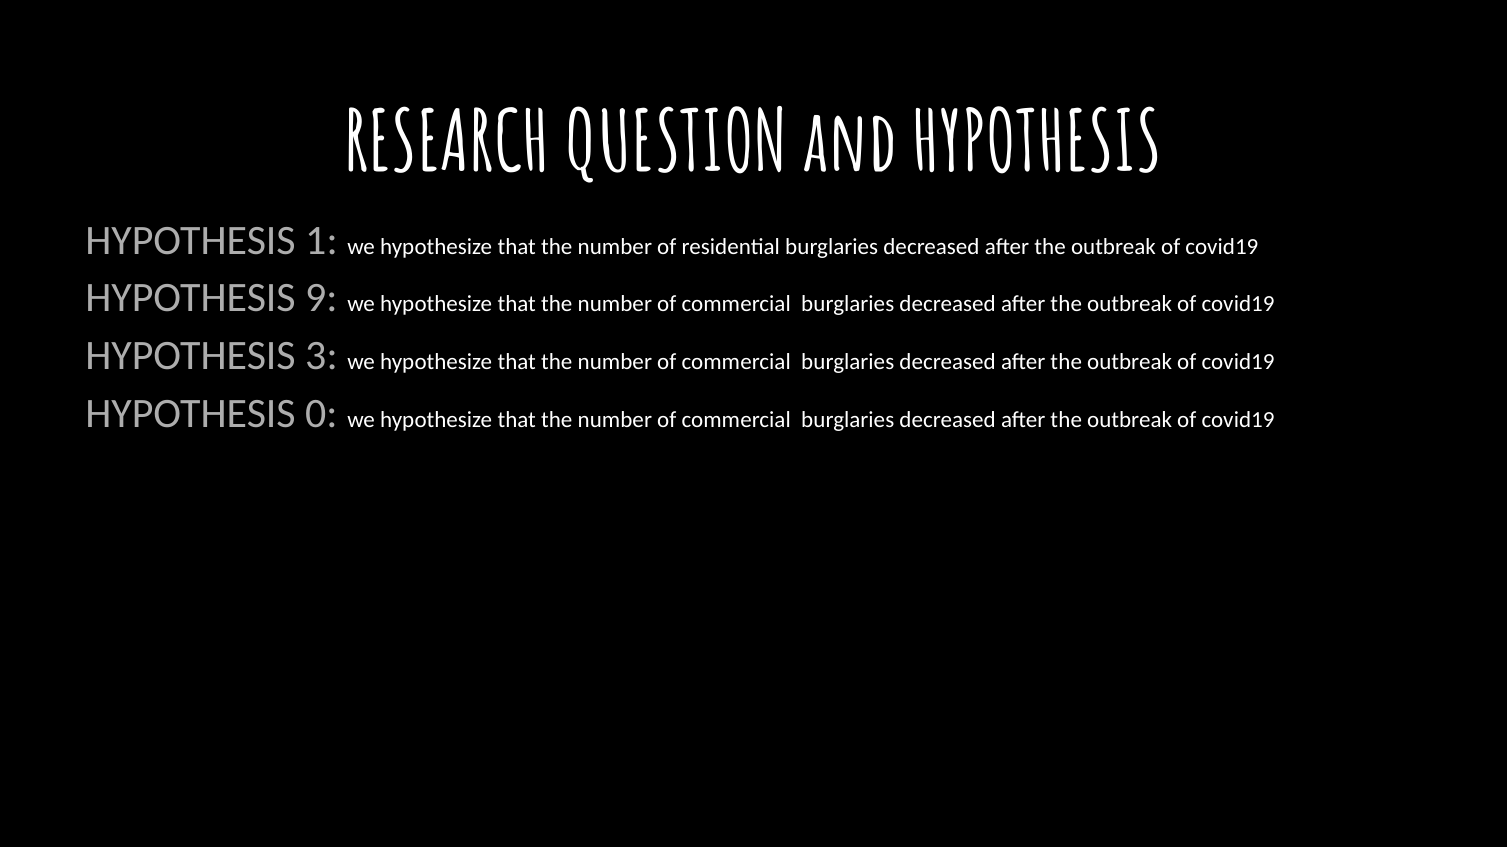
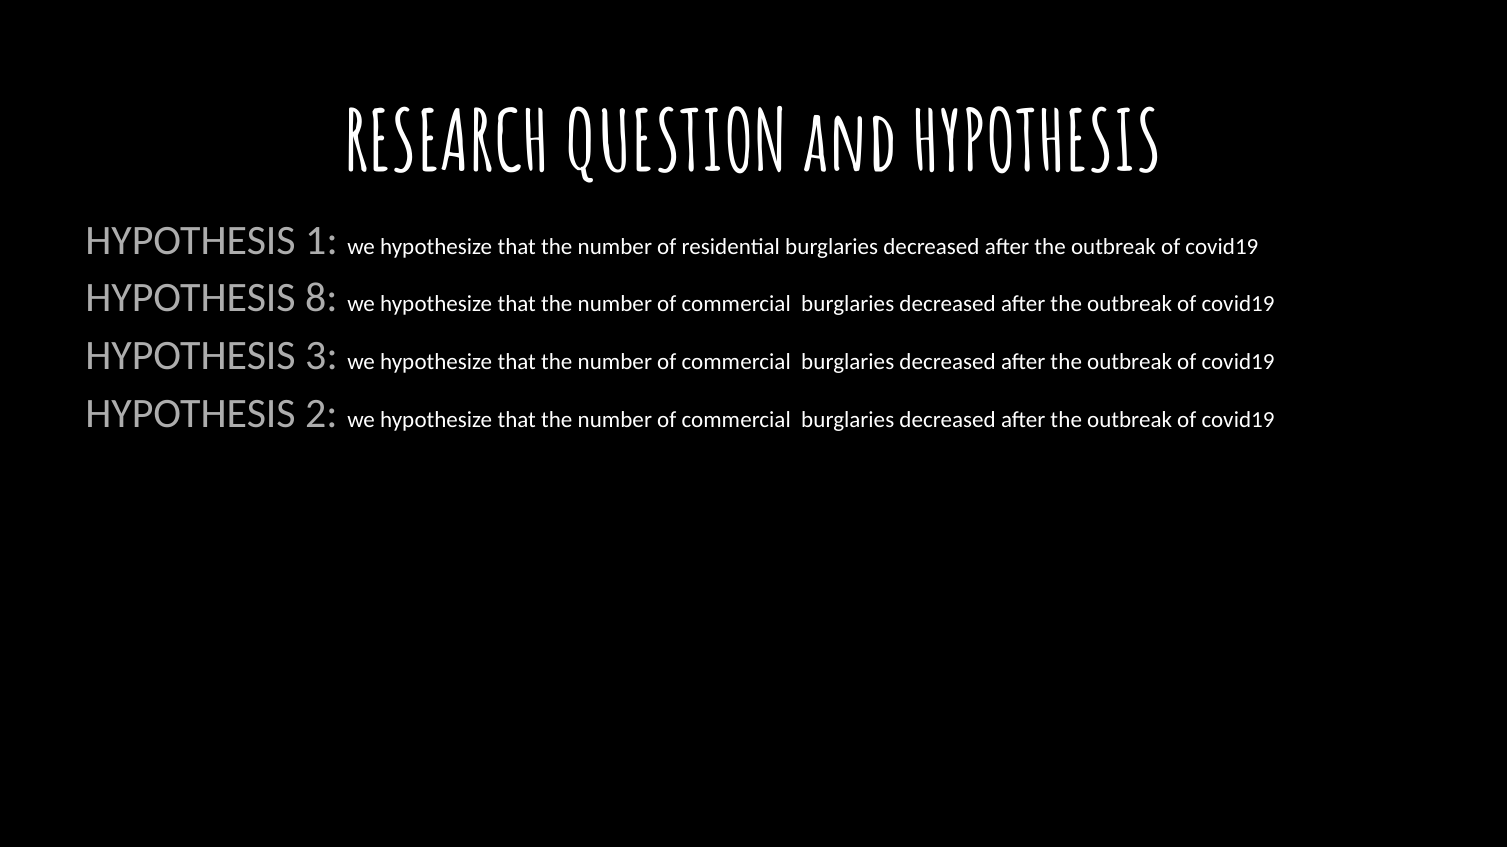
9: 9 -> 8
0: 0 -> 2
